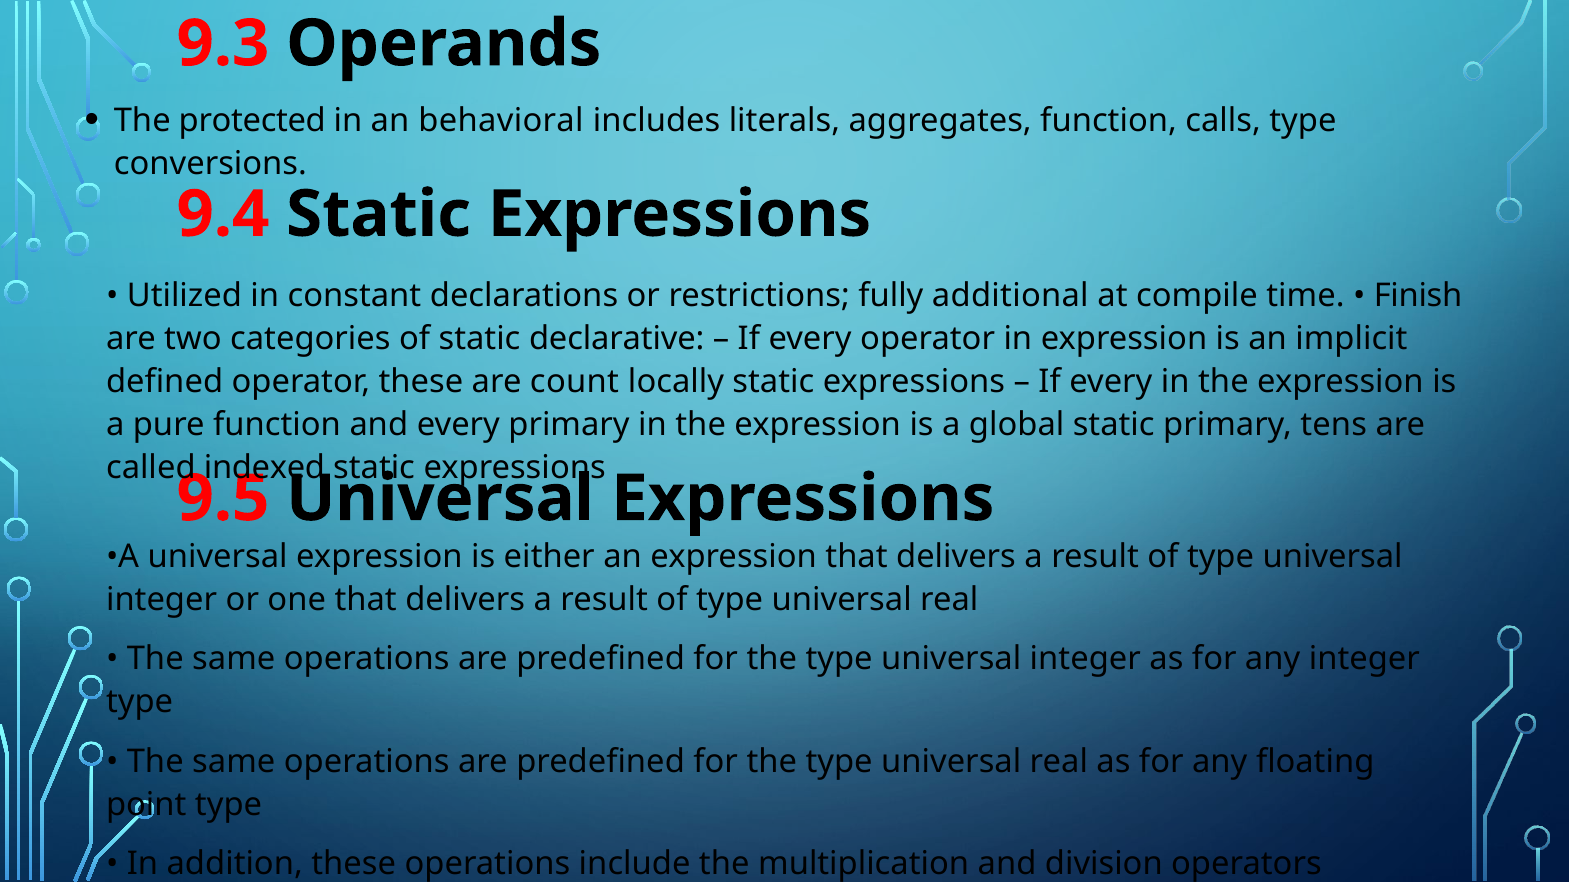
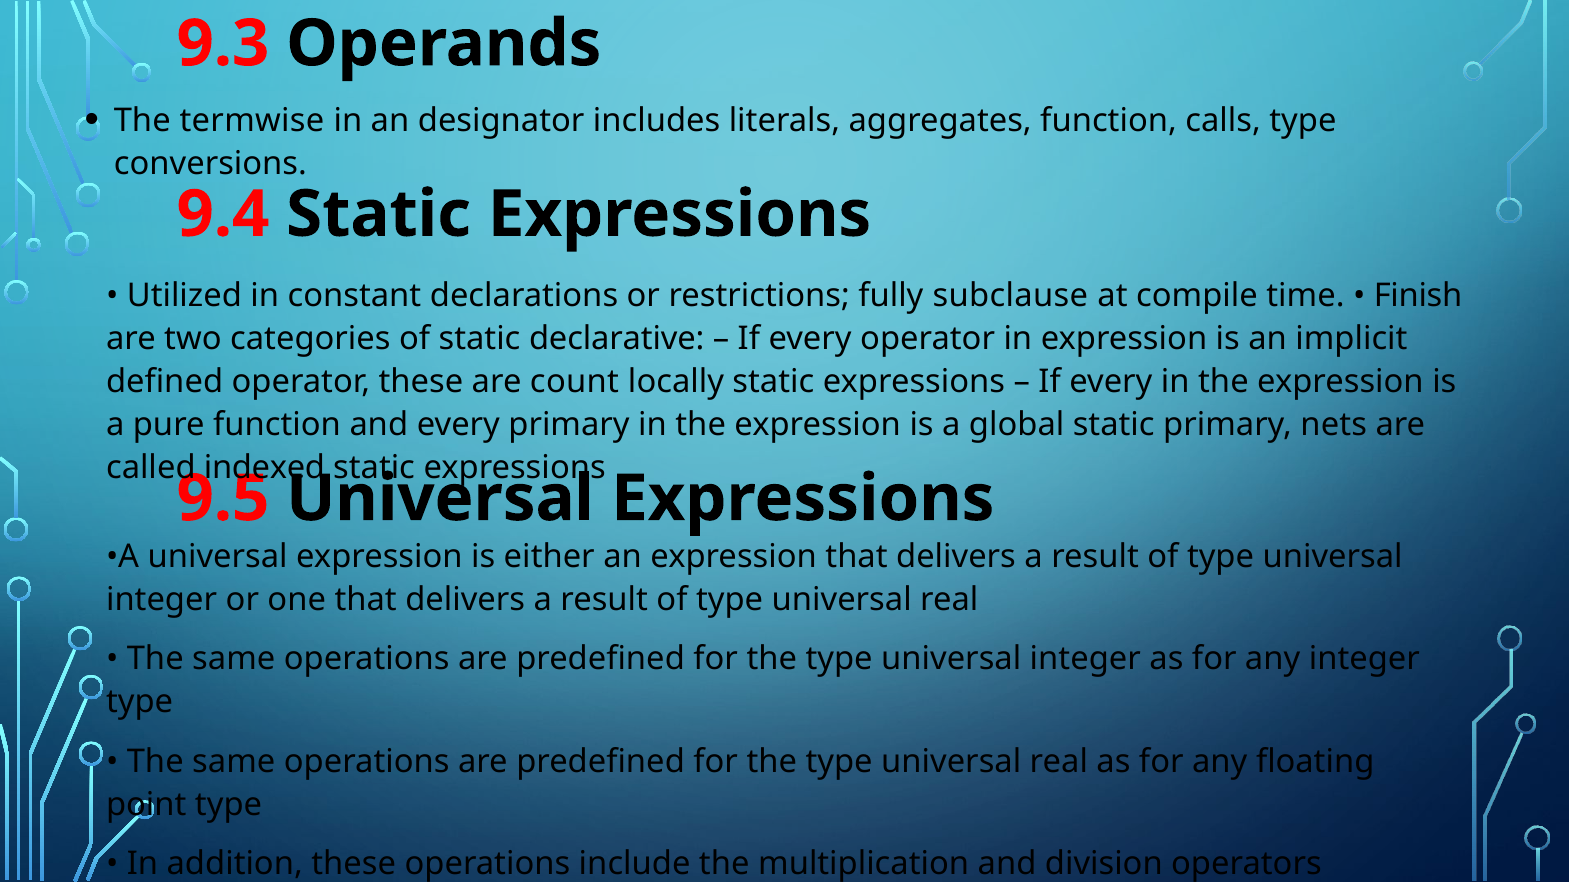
protected: protected -> termwise
behavioral: behavioral -> designator
additional: additional -> subclause
tens: tens -> nets
